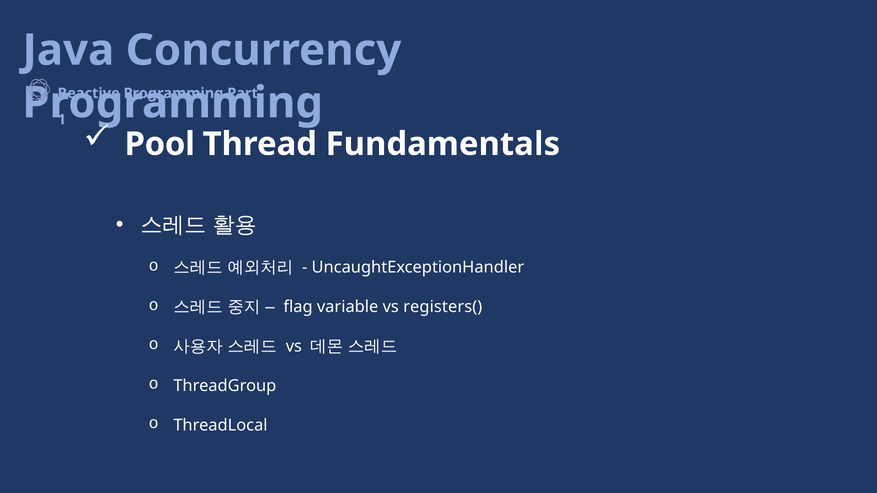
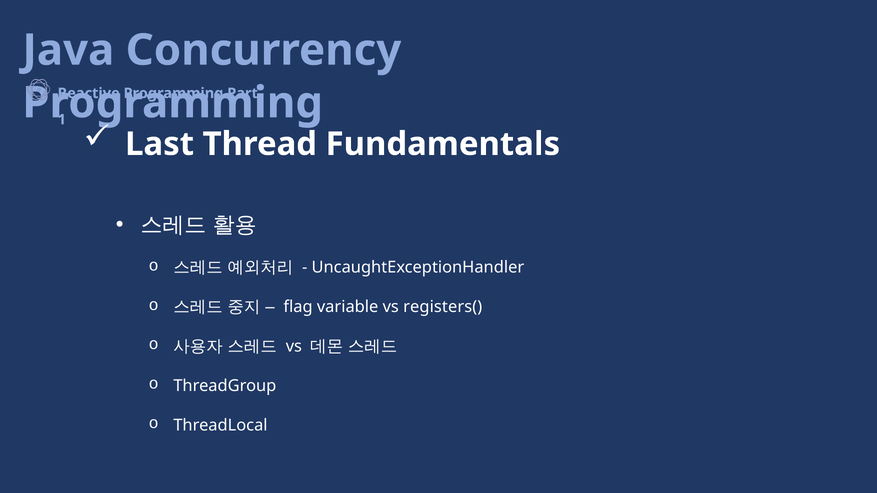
Pool: Pool -> Last
